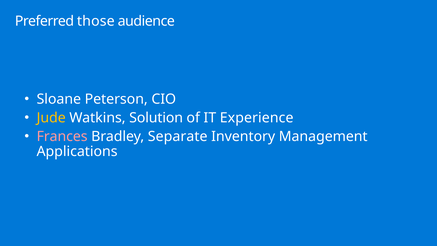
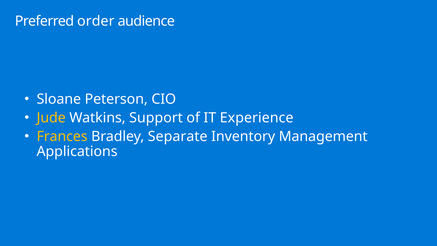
those: those -> order
Solution: Solution -> Support
Frances colour: pink -> yellow
